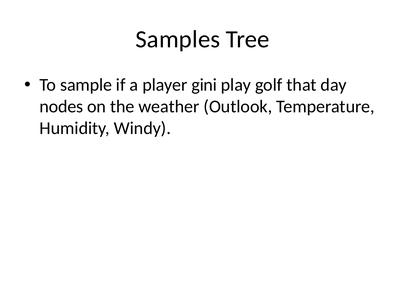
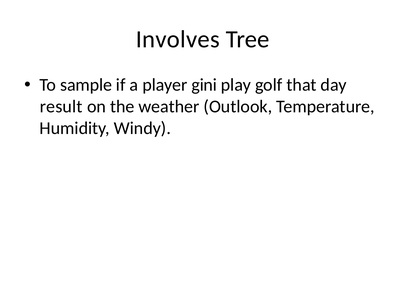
Samples: Samples -> Involves
nodes: nodes -> result
